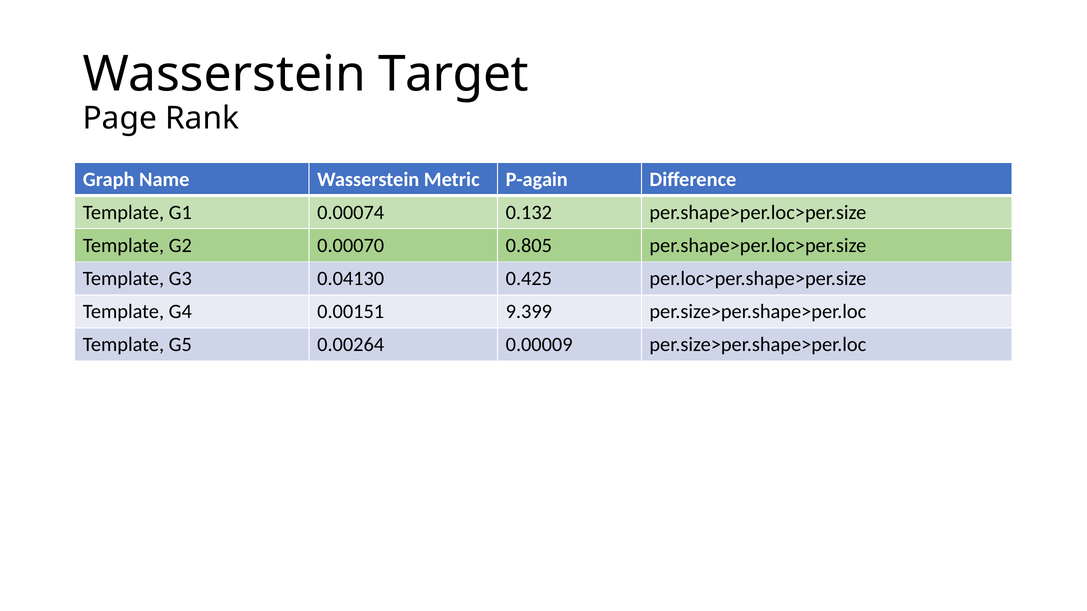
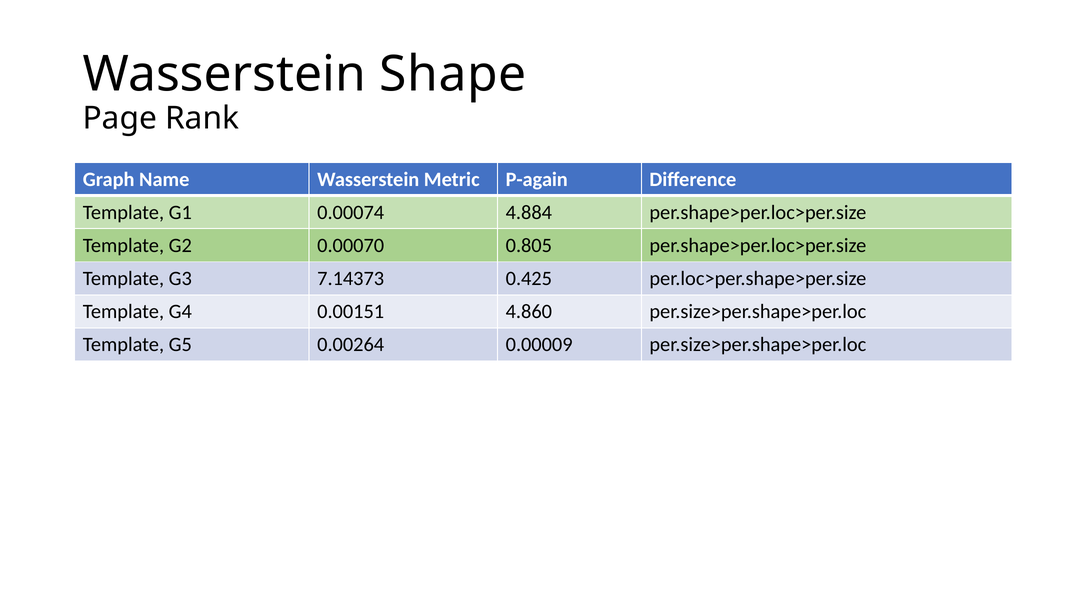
Target: Target -> Shape
0.132: 0.132 -> 4.884
0.04130: 0.04130 -> 7.14373
9.399: 9.399 -> 4.860
